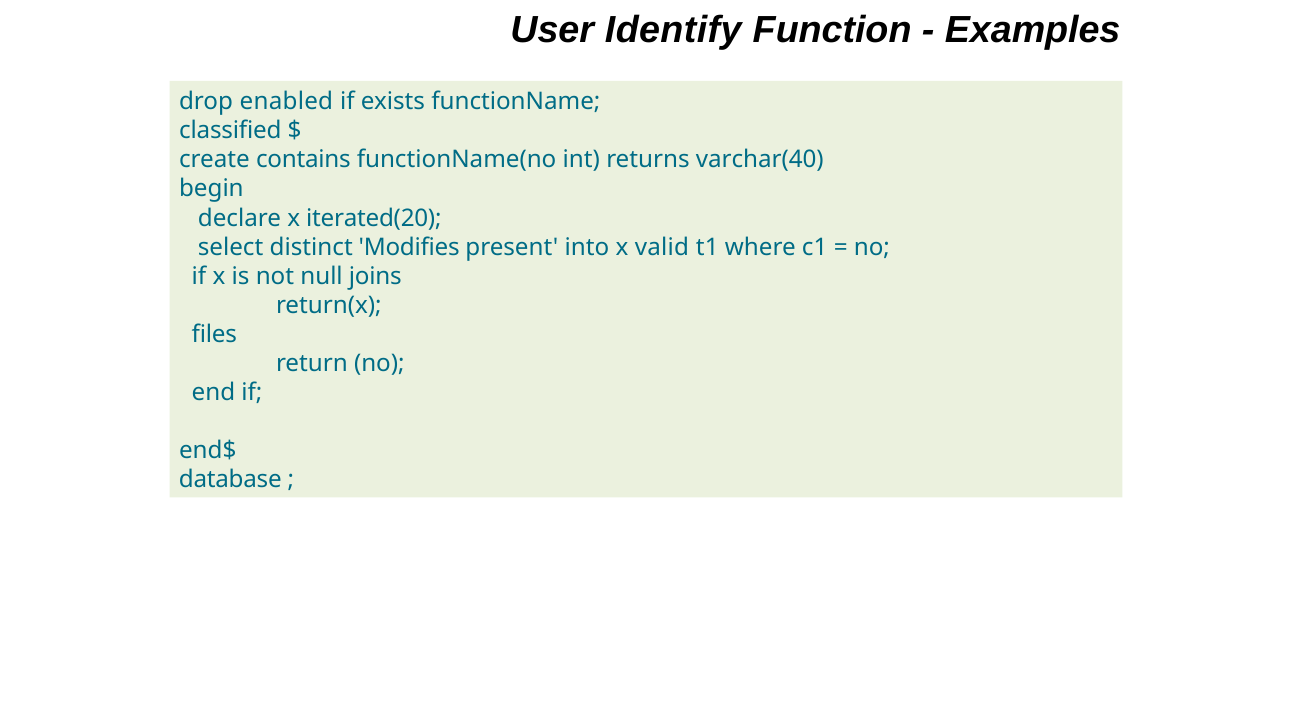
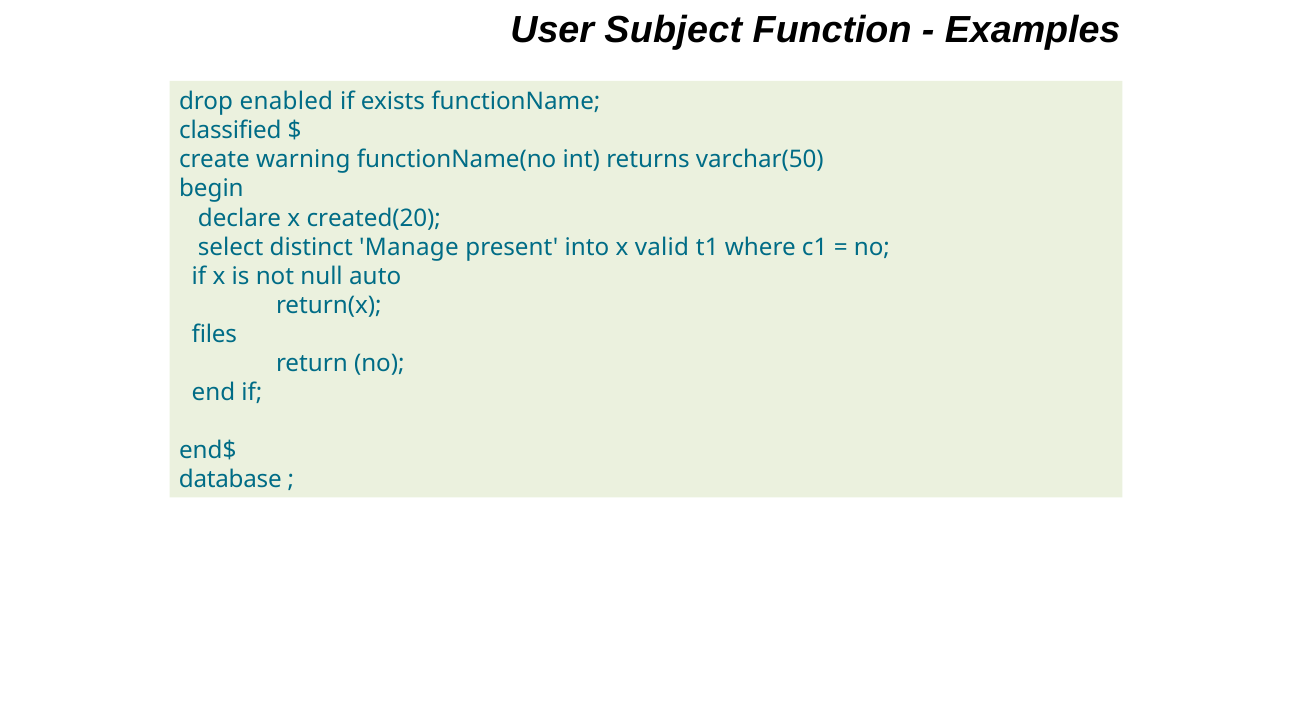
Identify: Identify -> Subject
contains: contains -> warning
varchar(40: varchar(40 -> varchar(50
iterated(20: iterated(20 -> created(20
Modifies: Modifies -> Manage
joins: joins -> auto
